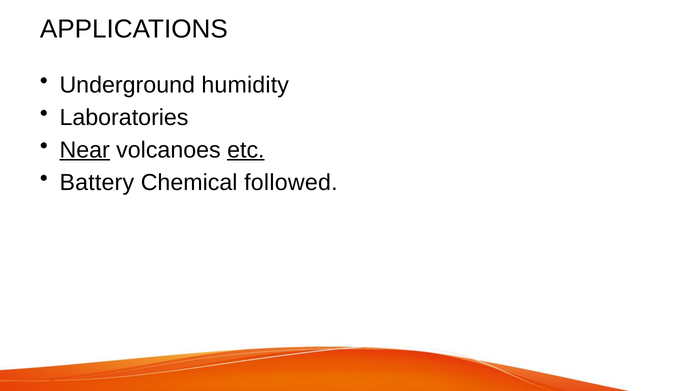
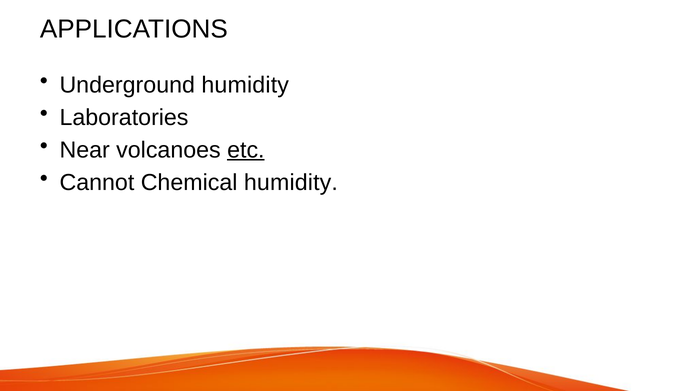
Near underline: present -> none
Battery: Battery -> Cannot
Chemical followed: followed -> humidity
